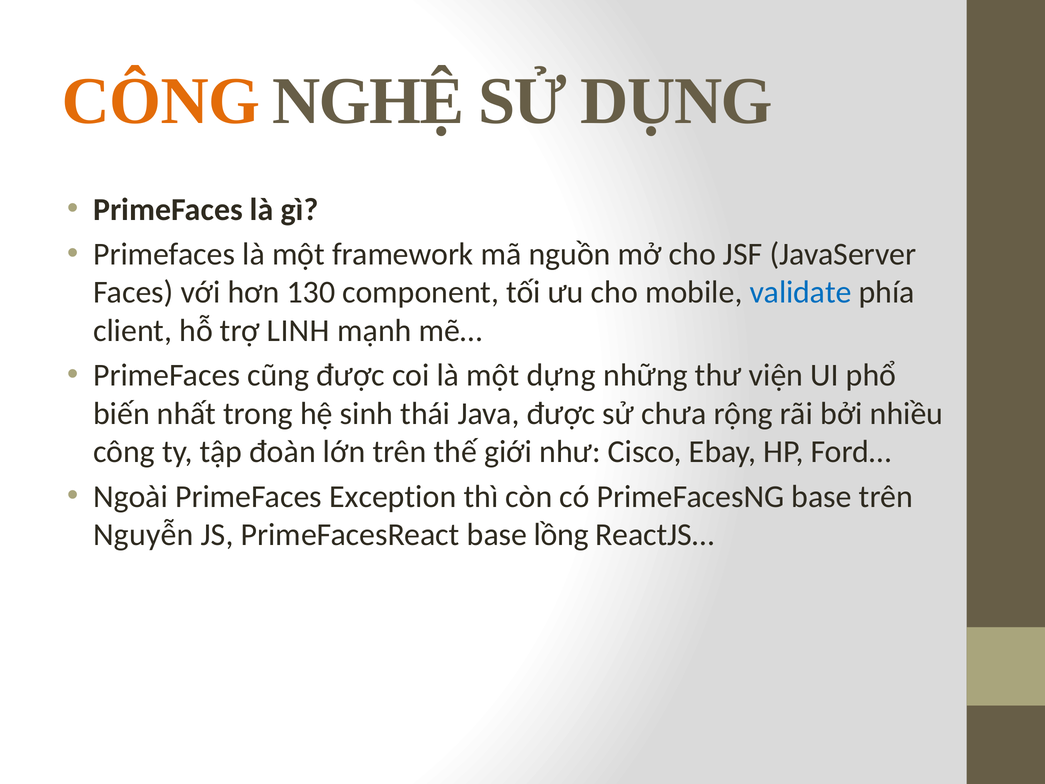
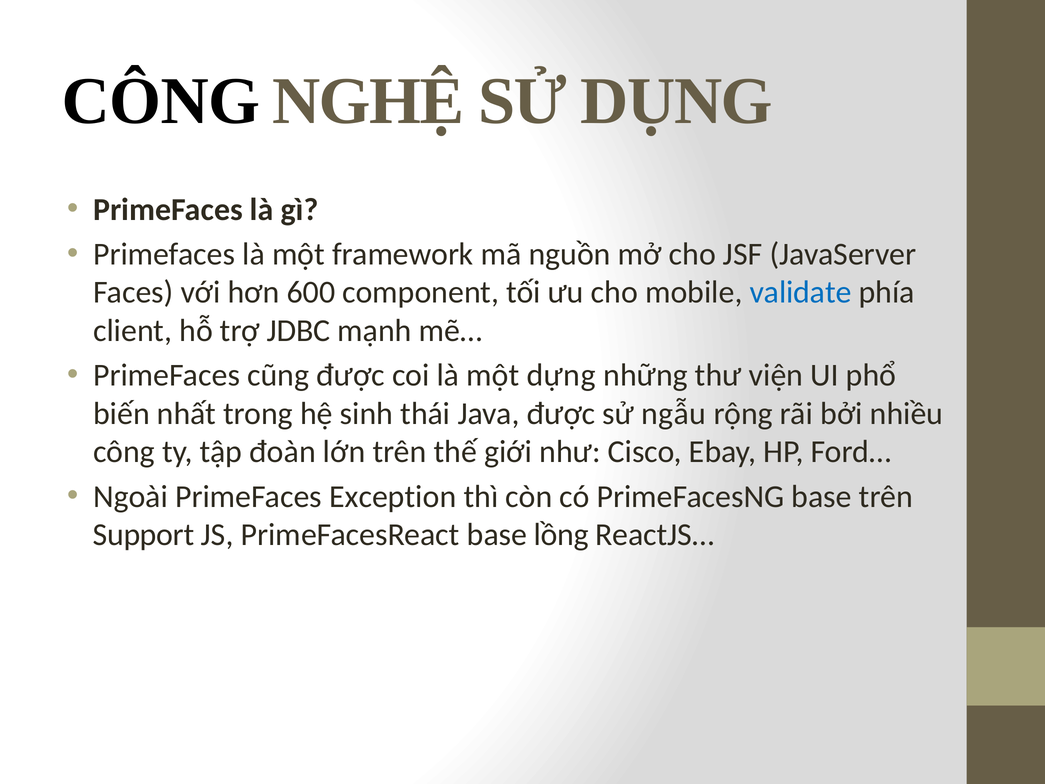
CÔNG at (161, 101) colour: orange -> black
130: 130 -> 600
LINH: LINH -> JDBC
chưa: chưa -> ngẫu
Nguyễn: Nguyễn -> Support
